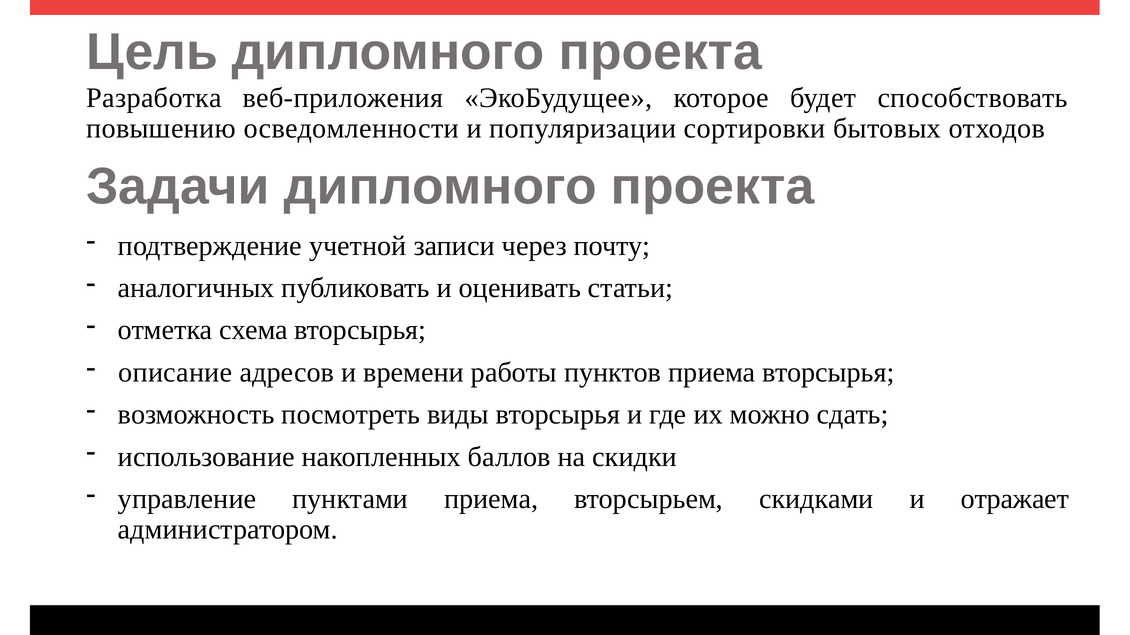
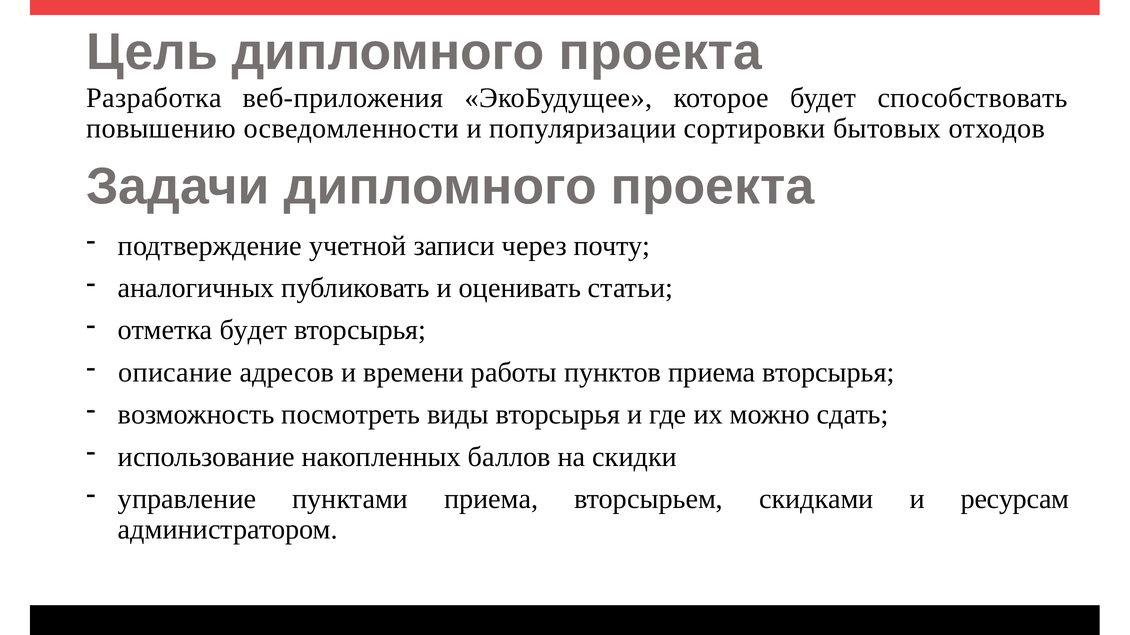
отметка схема: схема -> будет
отражает: отражает -> ресурсам
